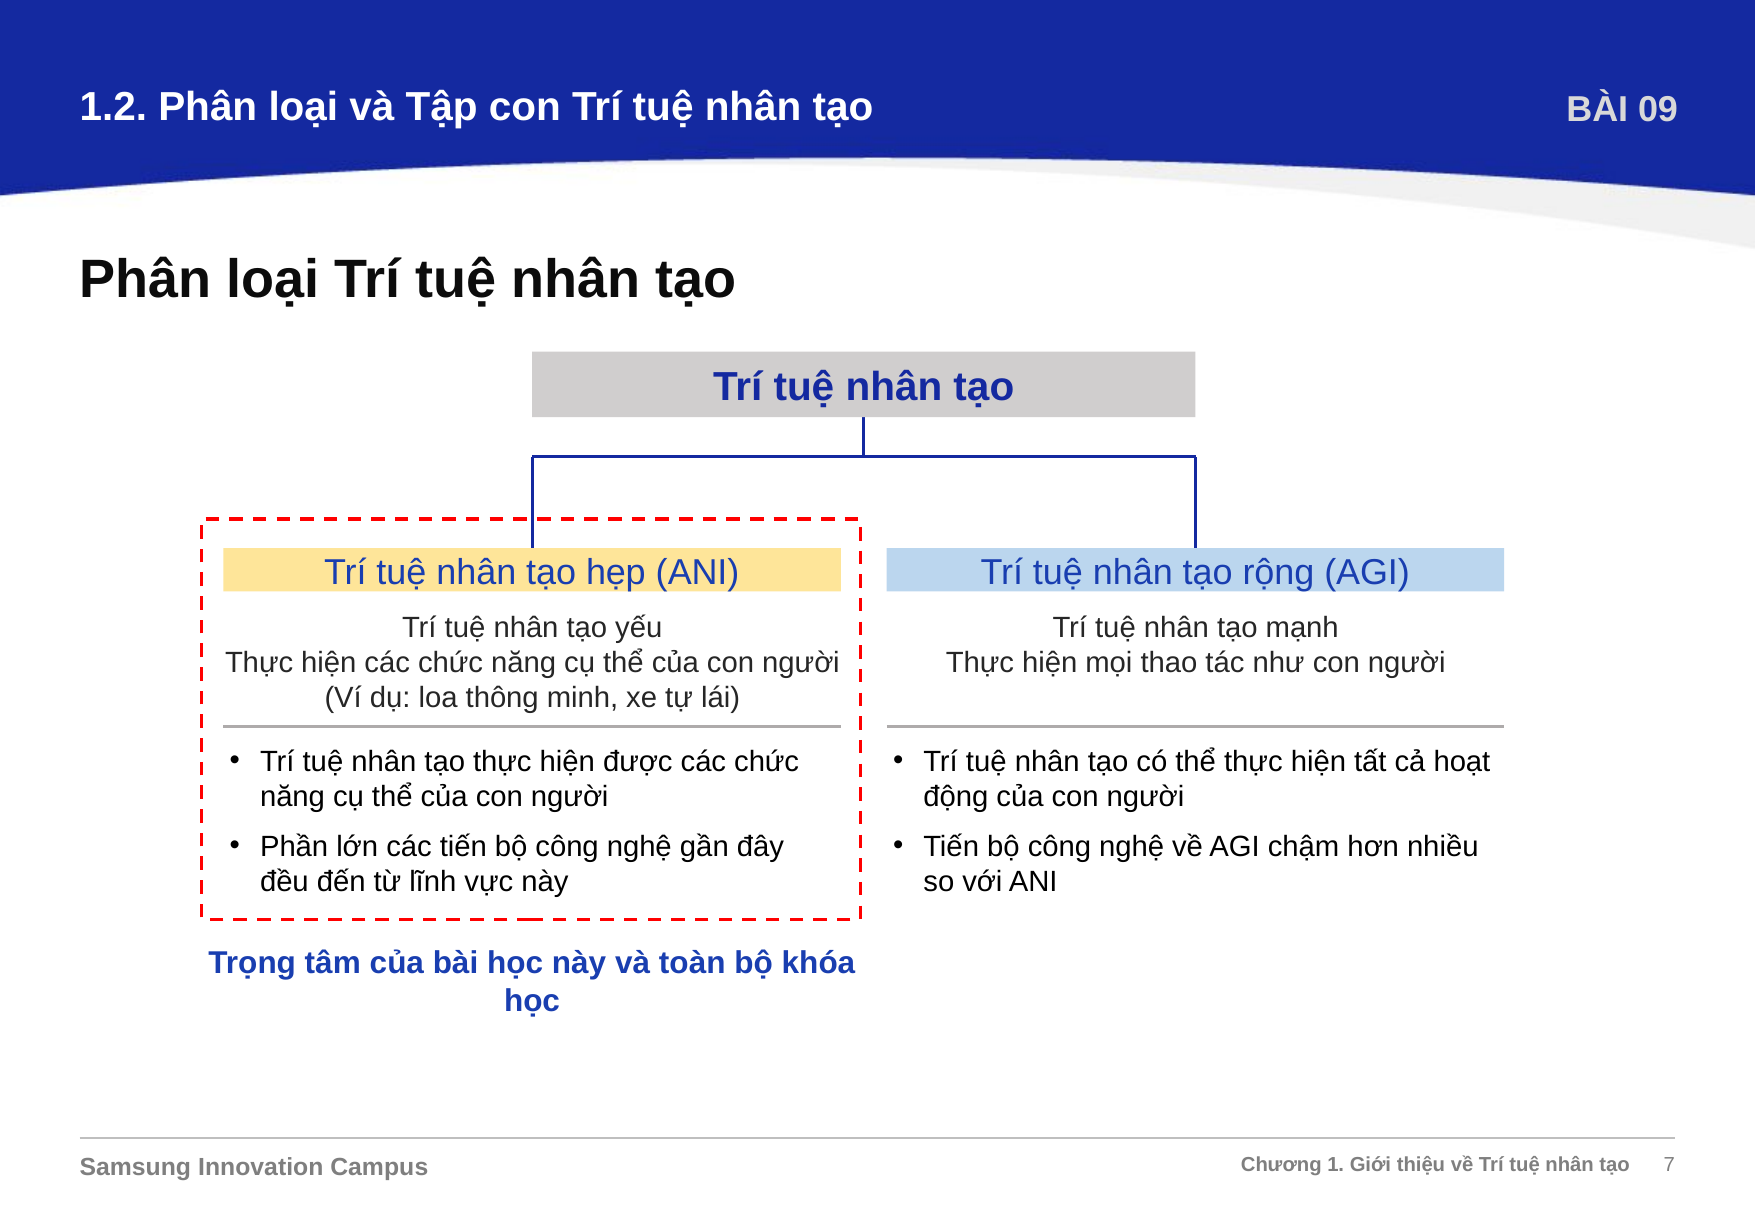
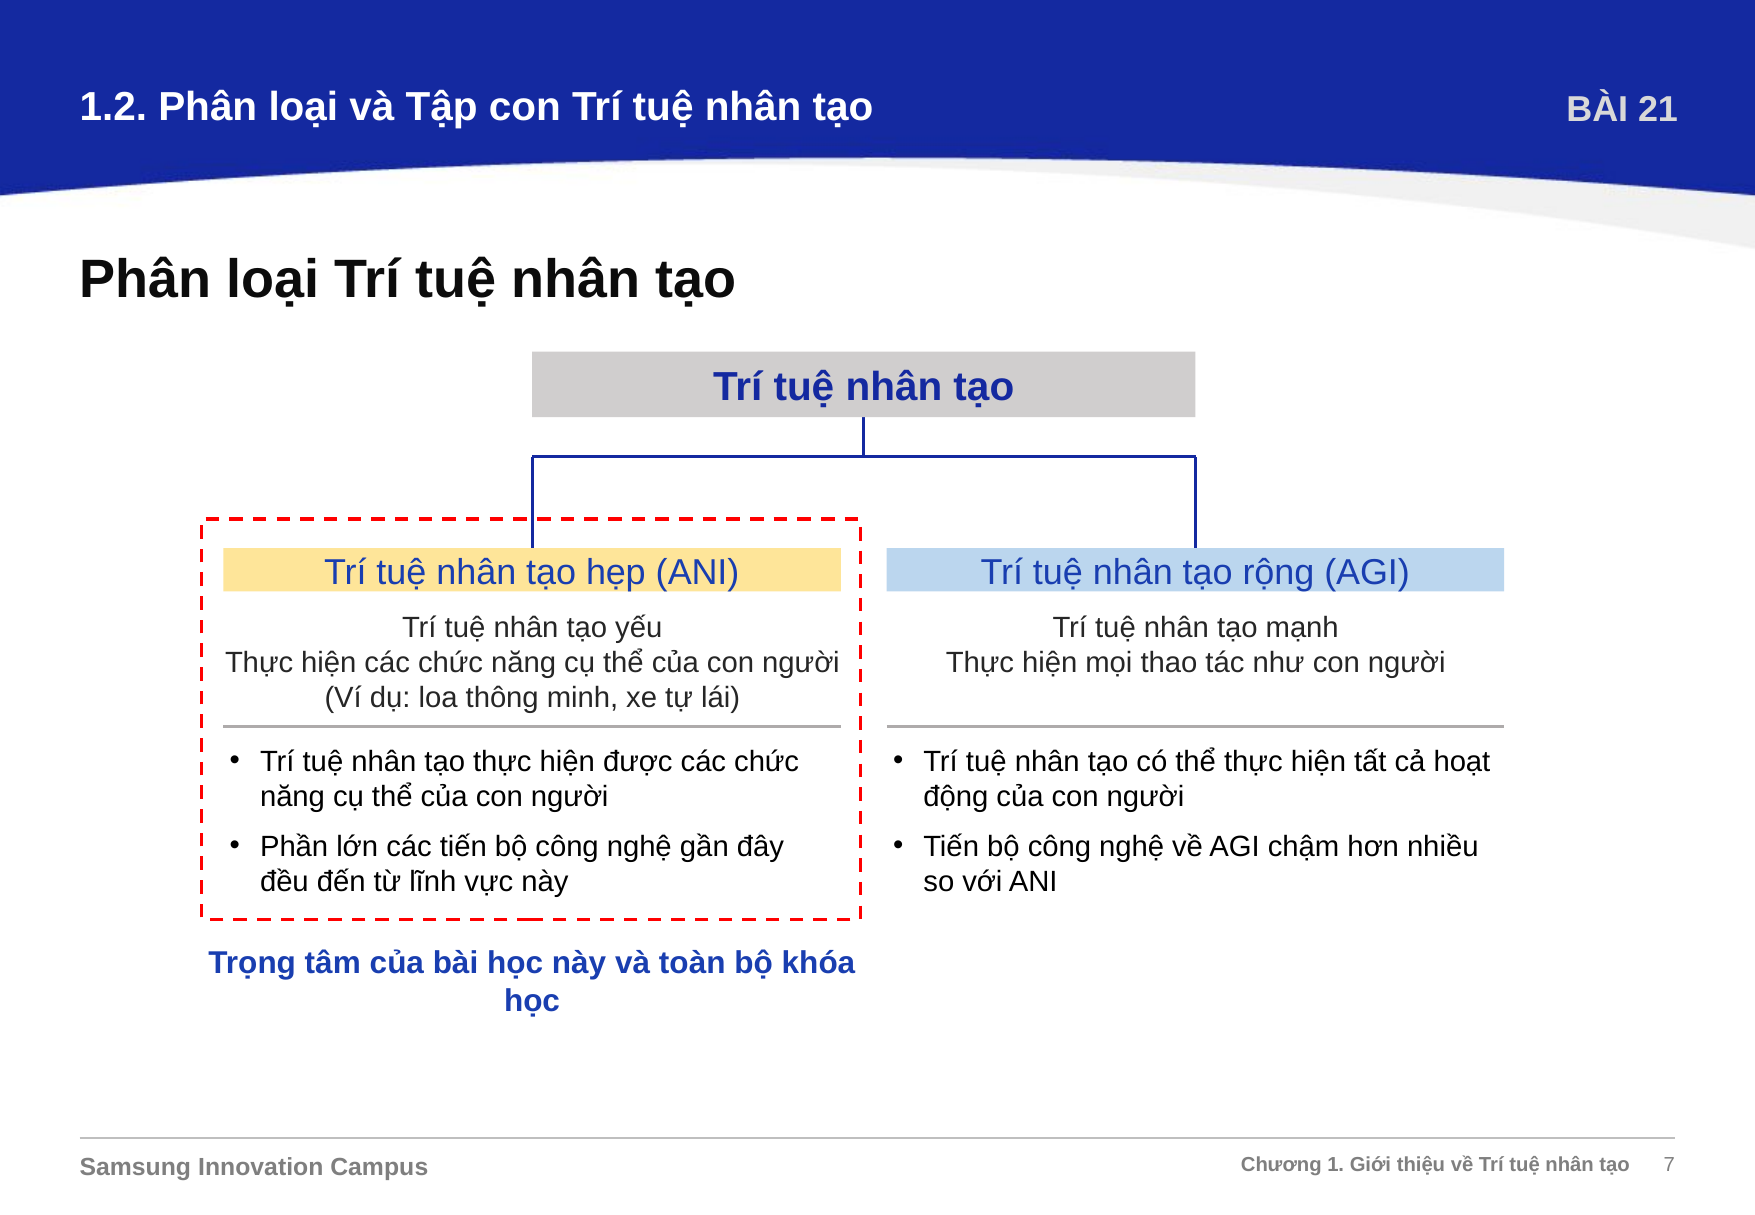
09: 09 -> 21
